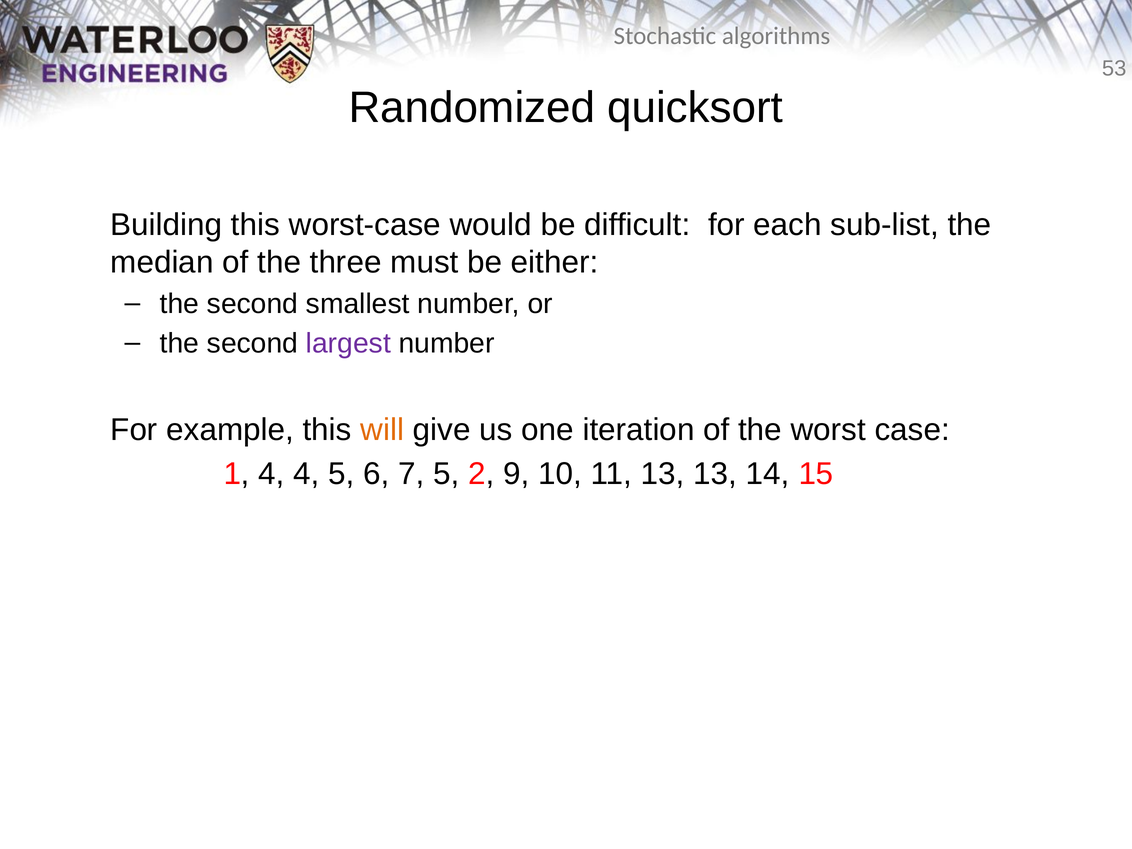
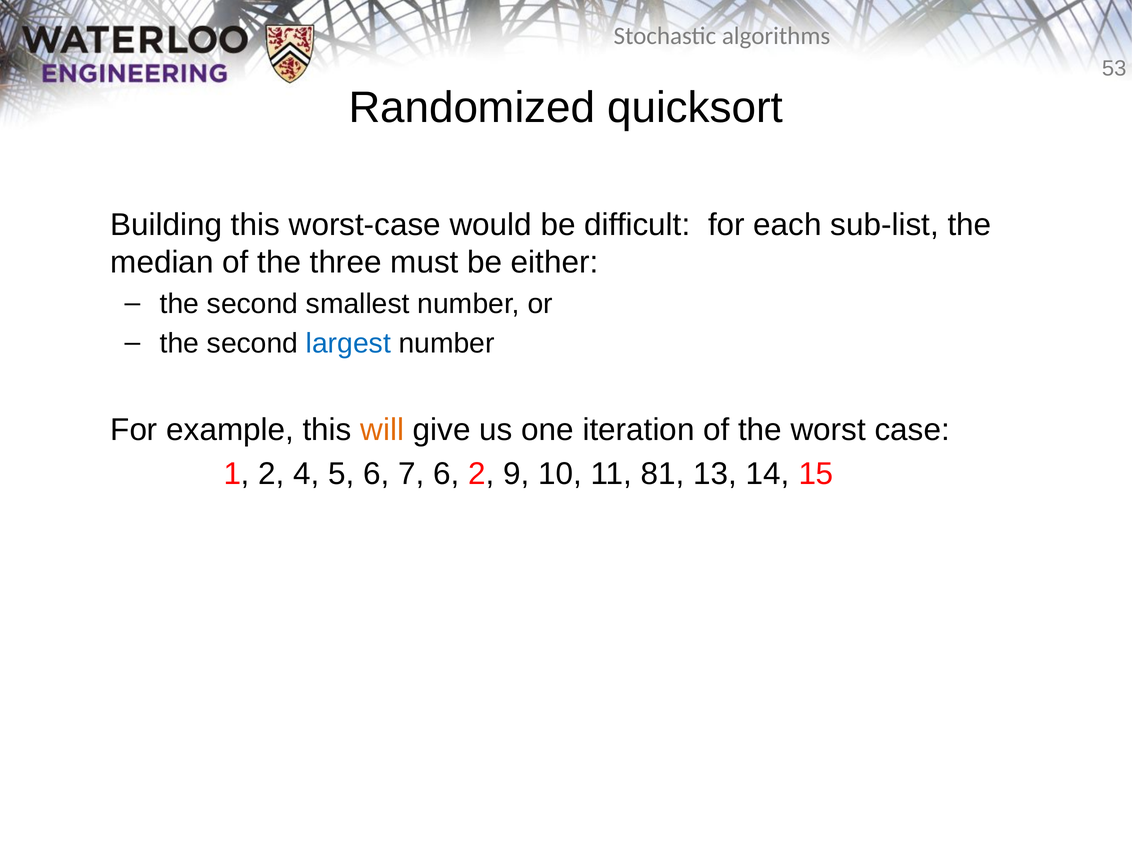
largest colour: purple -> blue
1 4: 4 -> 2
7 5: 5 -> 6
11 13: 13 -> 81
